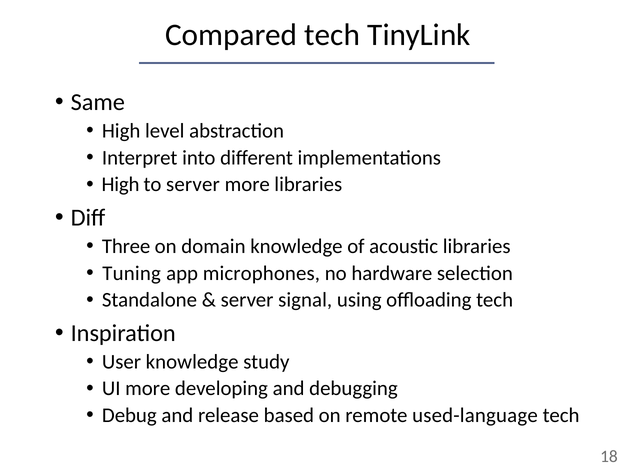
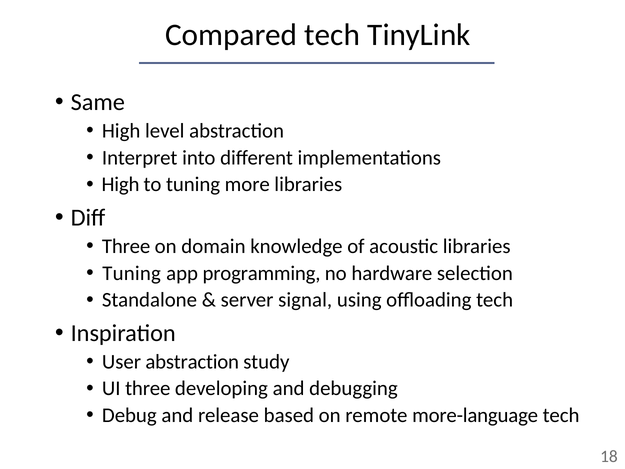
to server: server -> tuning
microphones: microphones -> programming
User knowledge: knowledge -> abstraction
UI more: more -> three
used-language: used-language -> more-language
